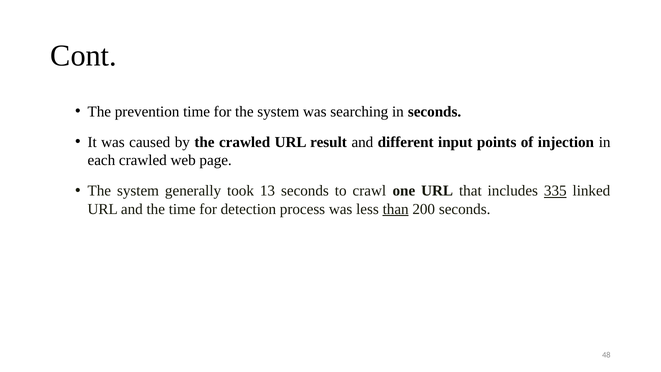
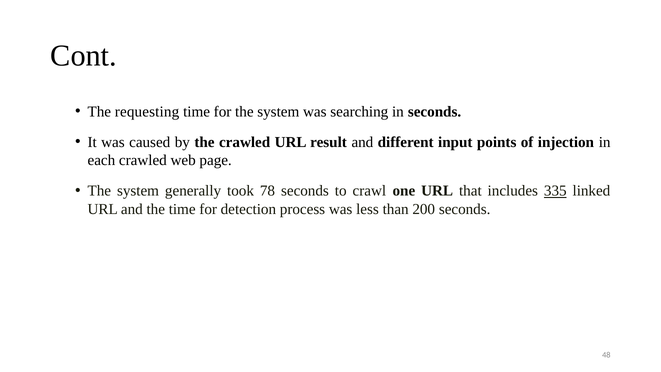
prevention: prevention -> requesting
13: 13 -> 78
than underline: present -> none
